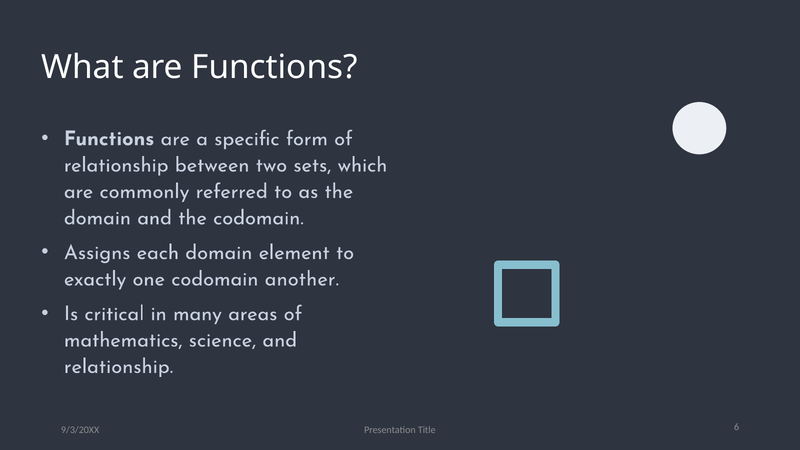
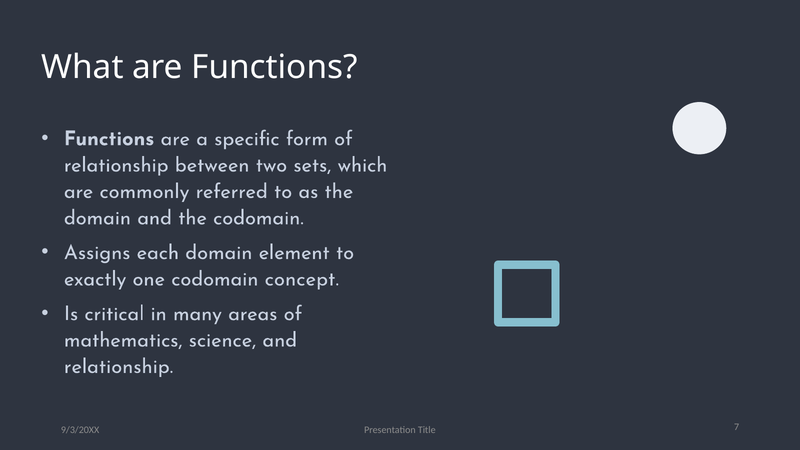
another: another -> concept
6: 6 -> 7
